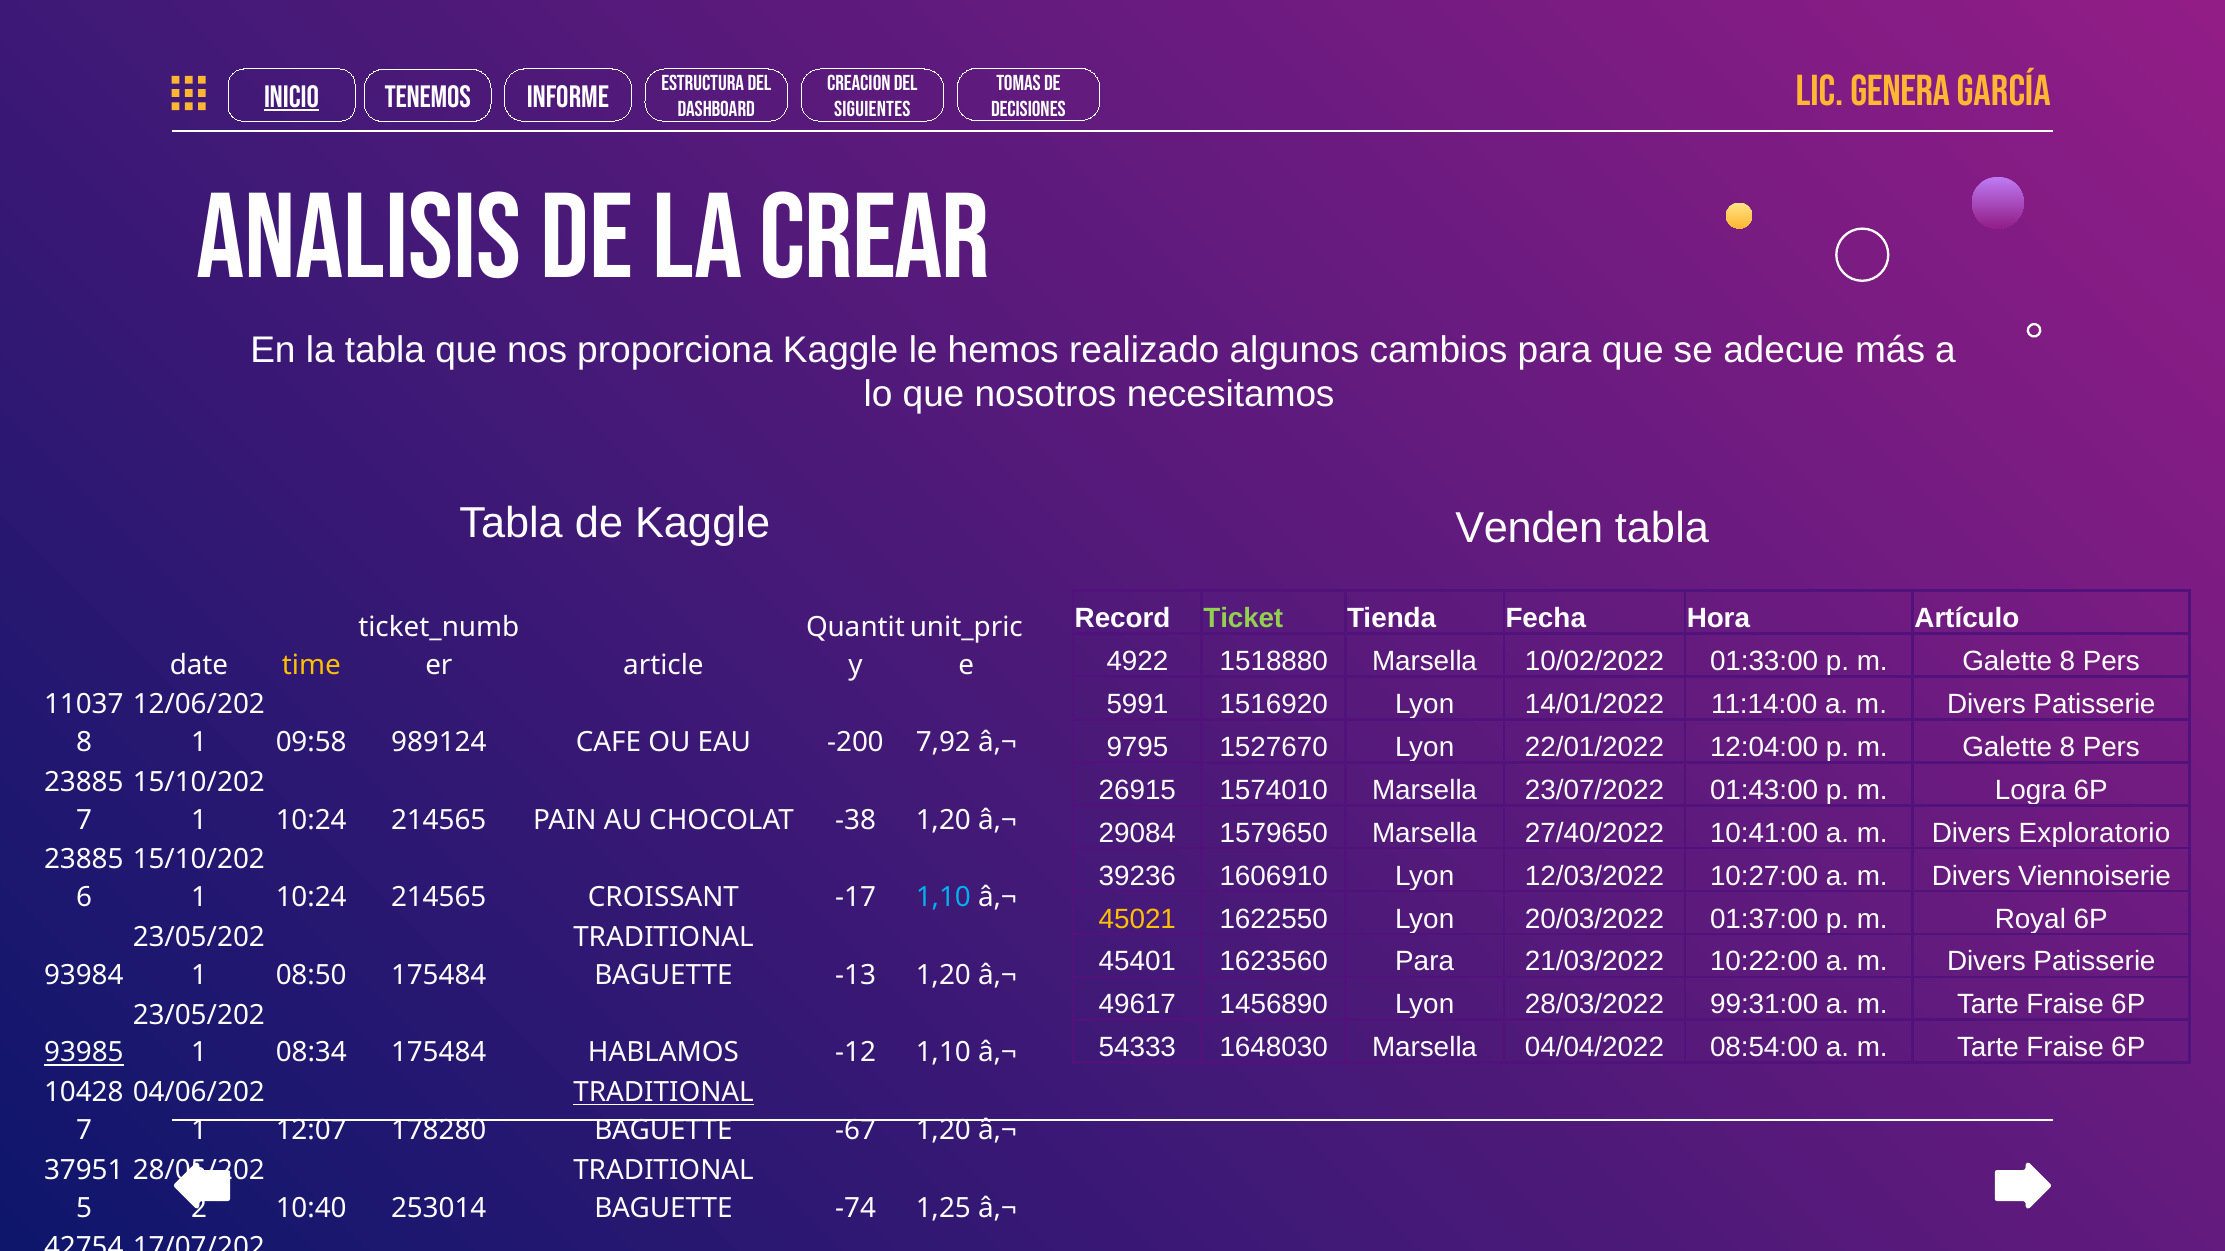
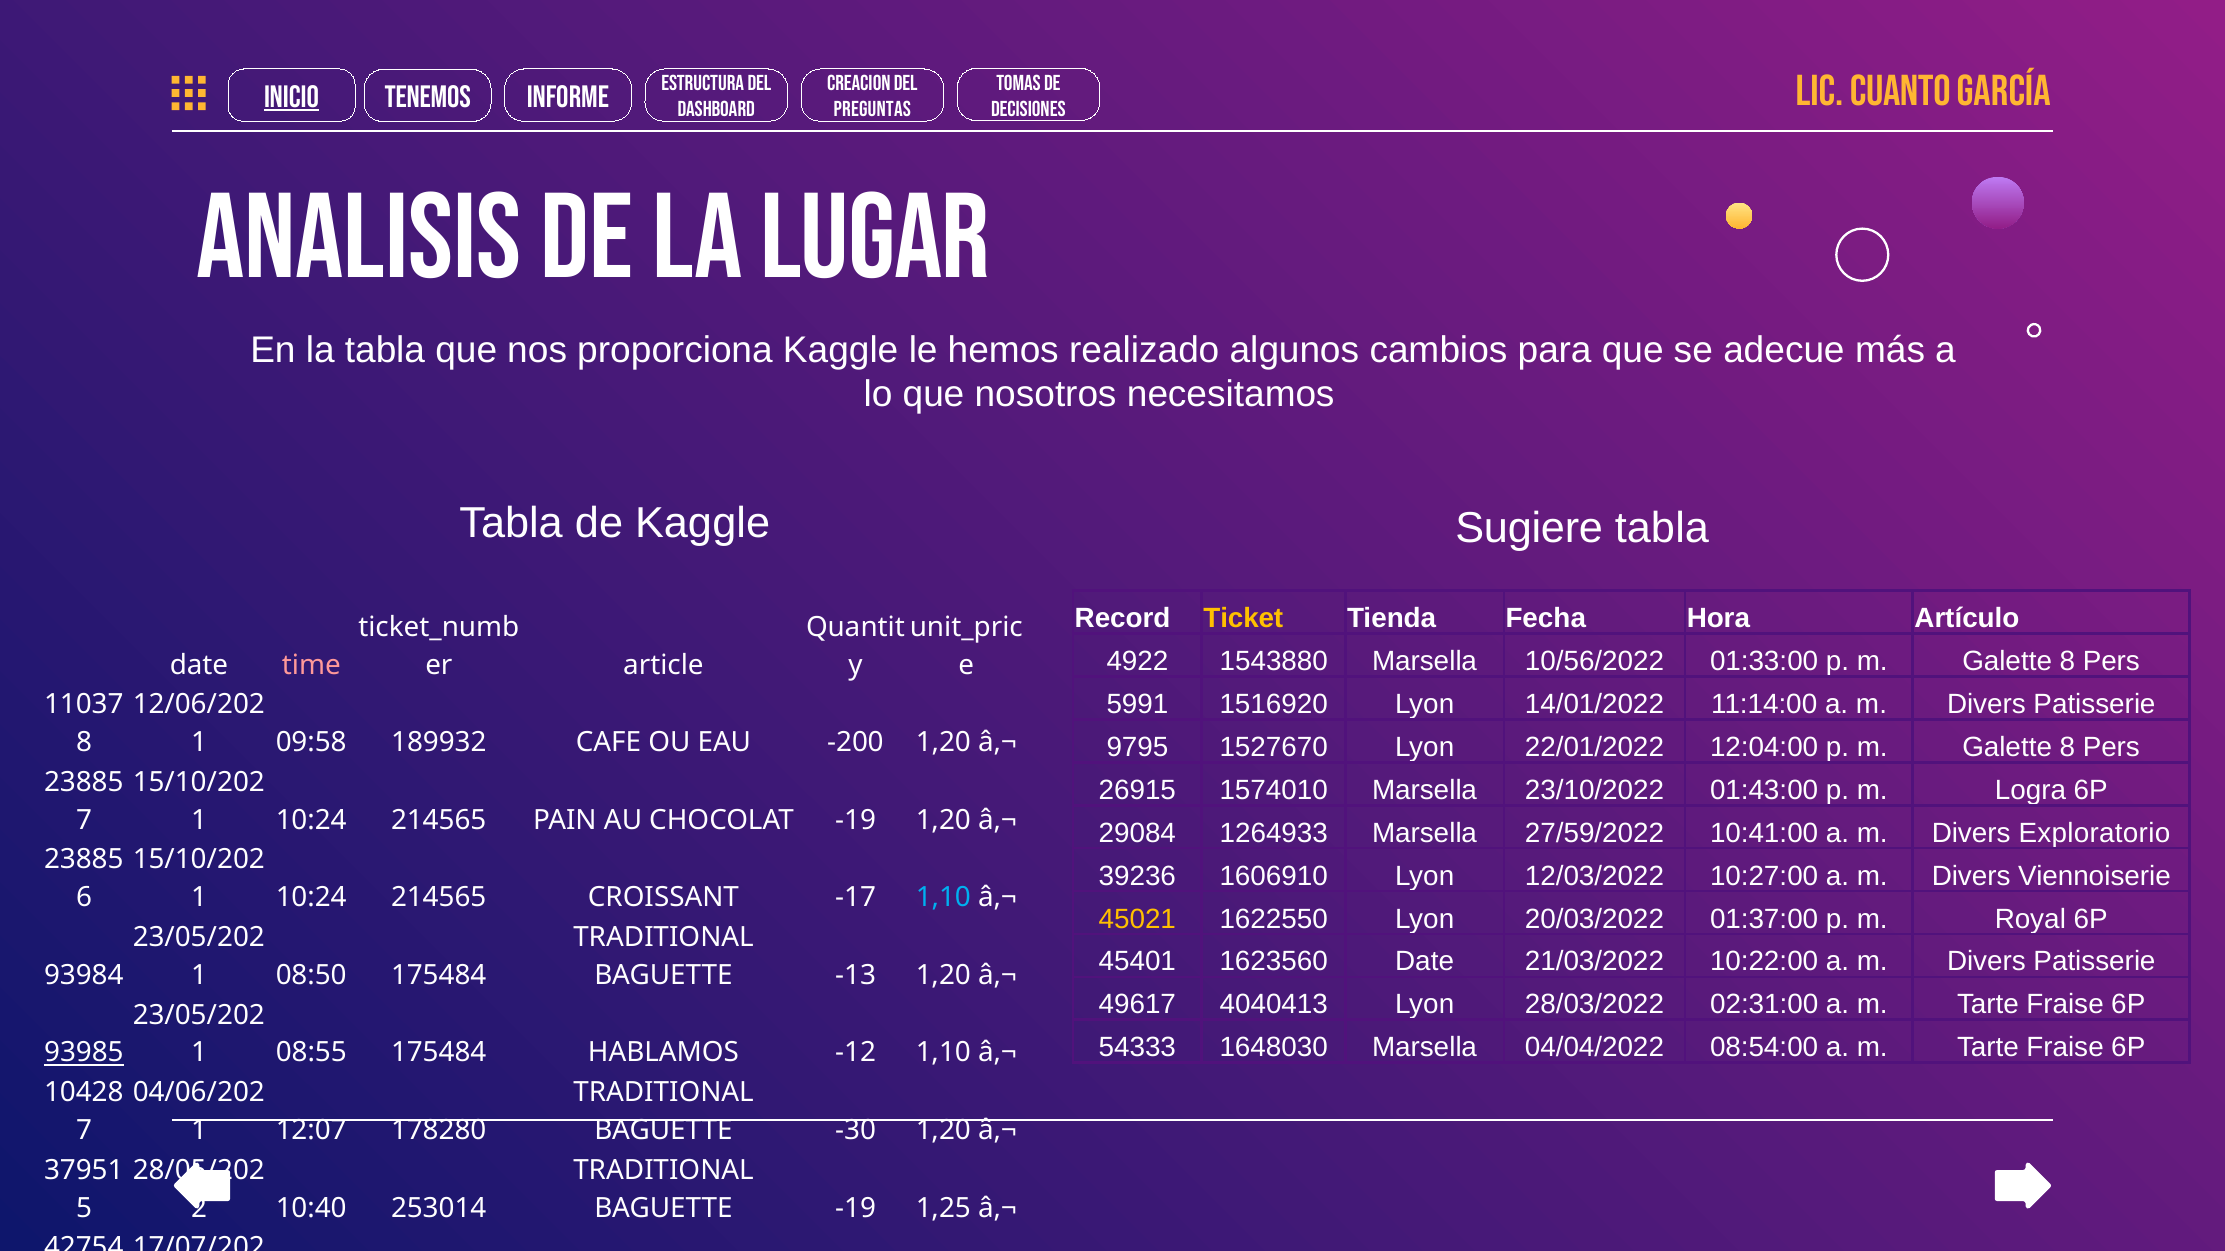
Genera: Genera -> Cuanto
Siguientes: Siguientes -> Preguntas
crear: crear -> lugar
Venden: Venden -> Sugiere
Ticket colour: light green -> yellow
1518880: 1518880 -> 1543880
10/02/2022: 10/02/2022 -> 10/56/2022
time colour: yellow -> pink
989124: 989124 -> 189932
-200 7,92: 7,92 -> 1,20
23/07/2022: 23/07/2022 -> 23/10/2022
CHOCOLAT -38: -38 -> -19
1579650: 1579650 -> 1264933
27/40/2022: 27/40/2022 -> 27/59/2022
1623560 Para: Para -> Date
1456890: 1456890 -> 4040413
99:31:00: 99:31:00 -> 02:31:00
08:34: 08:34 -> 08:55
TRADITIONAL at (664, 1093) underline: present -> none
-67: -67 -> -30
BAGUETTE -74: -74 -> -19
